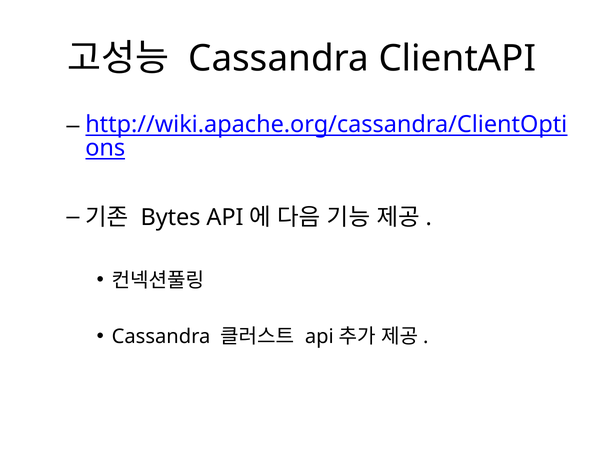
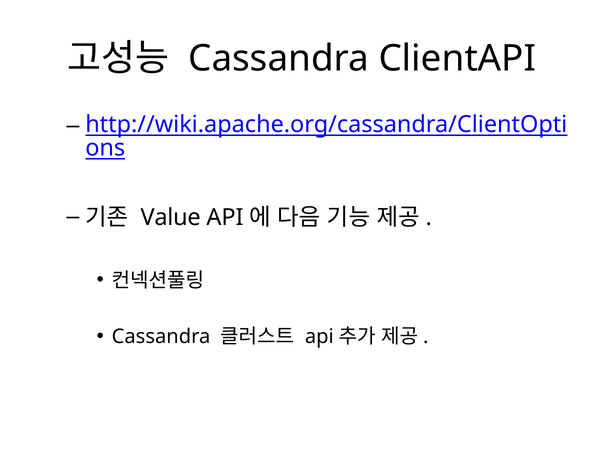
Bytes: Bytes -> Value
